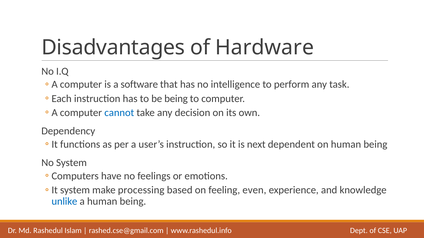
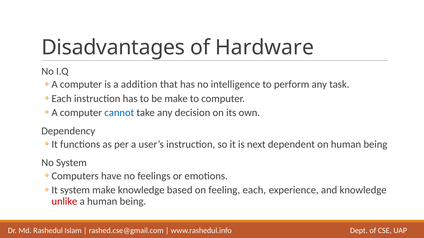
software: software -> addition
be being: being -> make
make processing: processing -> knowledge
even: even -> each
unlike colour: blue -> red
